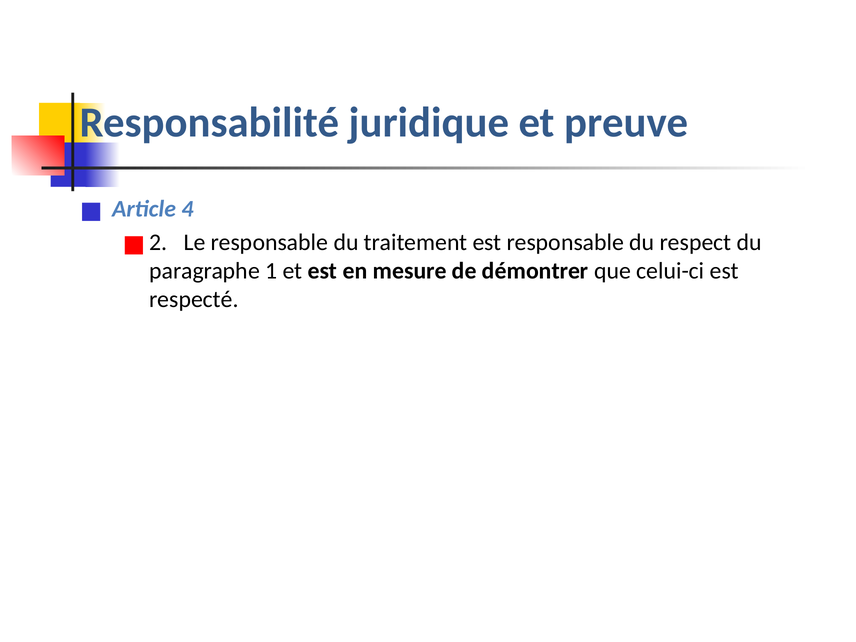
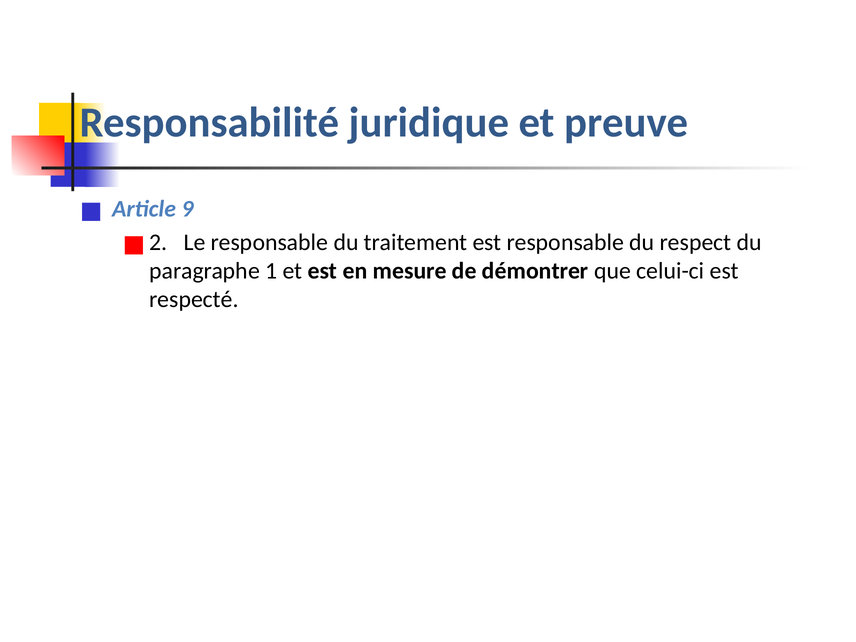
4: 4 -> 9
